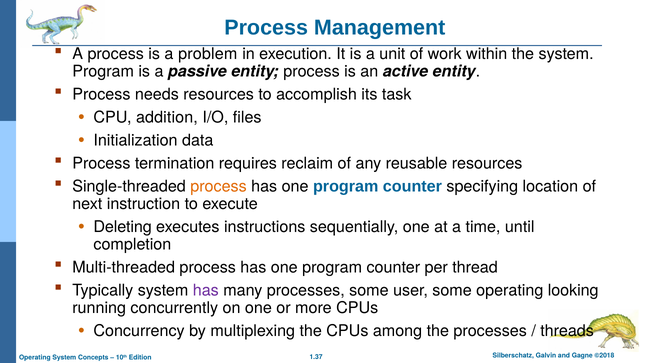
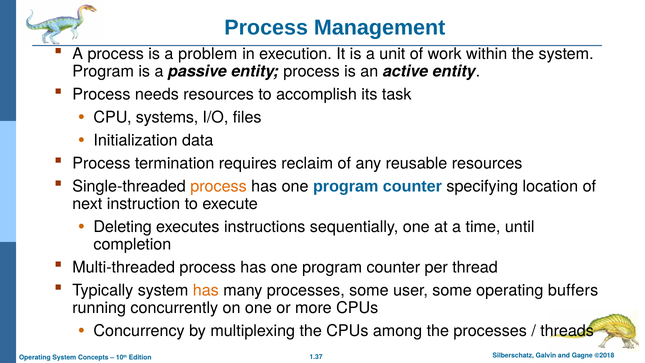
addition: addition -> systems
has at (206, 290) colour: purple -> orange
looking: looking -> buffers
